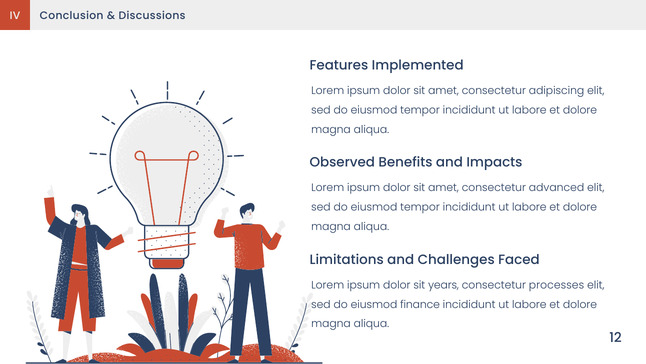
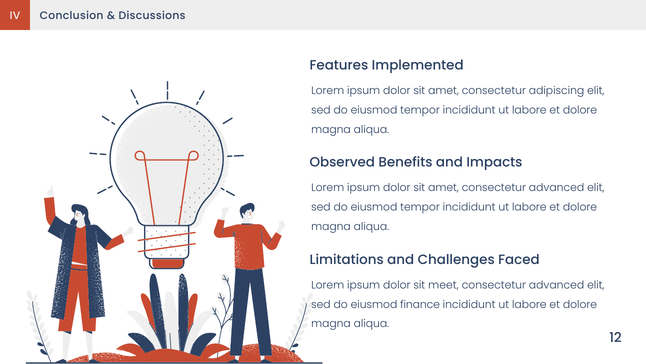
years: years -> meet
processes at (557, 285): processes -> advanced
